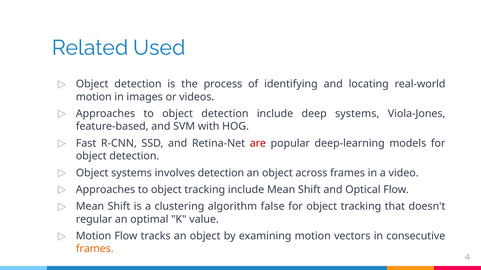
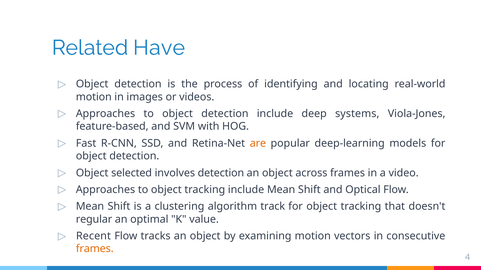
Used: Used -> Have
are colour: red -> orange
Object systems: systems -> selected
false: false -> track
Motion at (94, 237): Motion -> Recent
